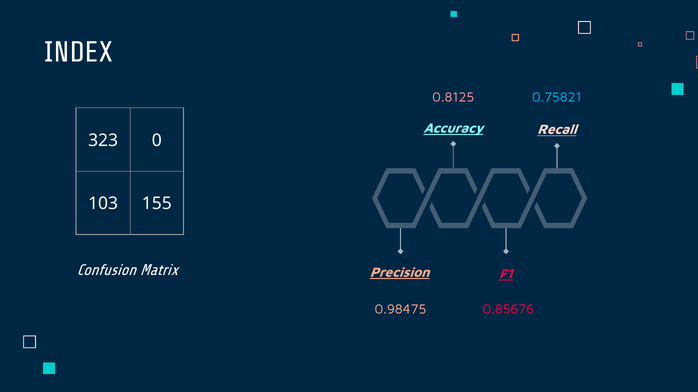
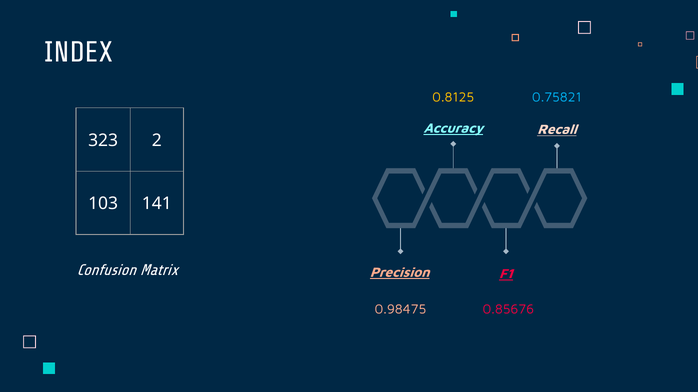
0.8125 colour: pink -> yellow
0: 0 -> 2
155: 155 -> 141
